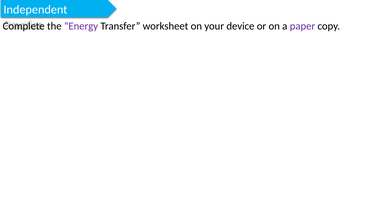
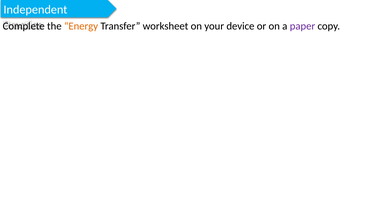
Energy colour: purple -> orange
